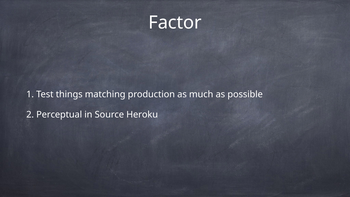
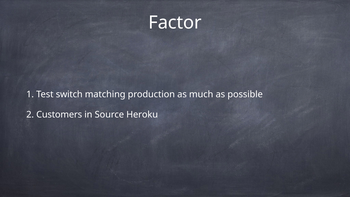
things: things -> switch
Perceptual: Perceptual -> Customers
